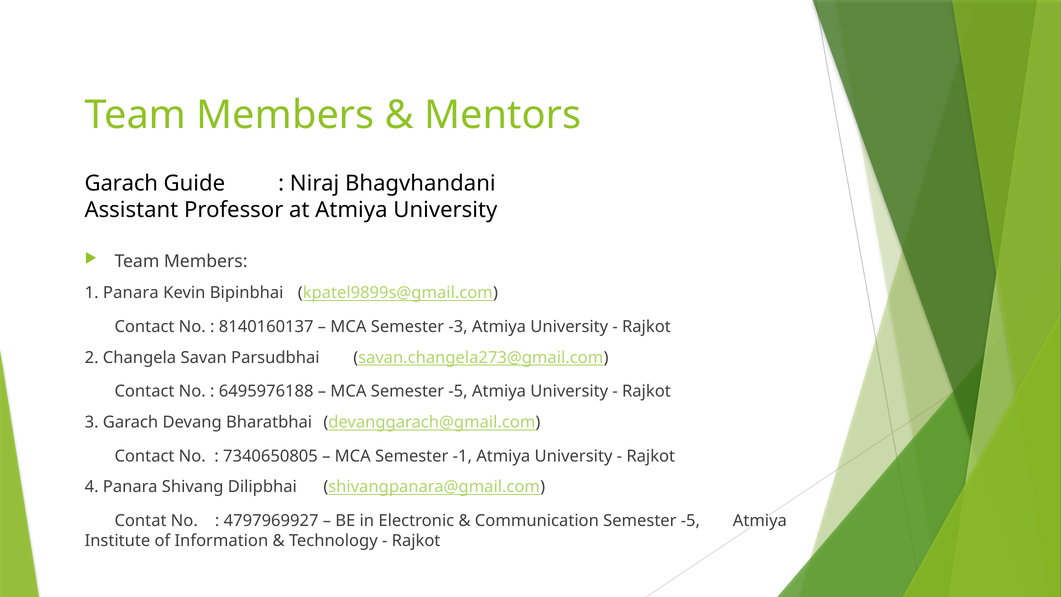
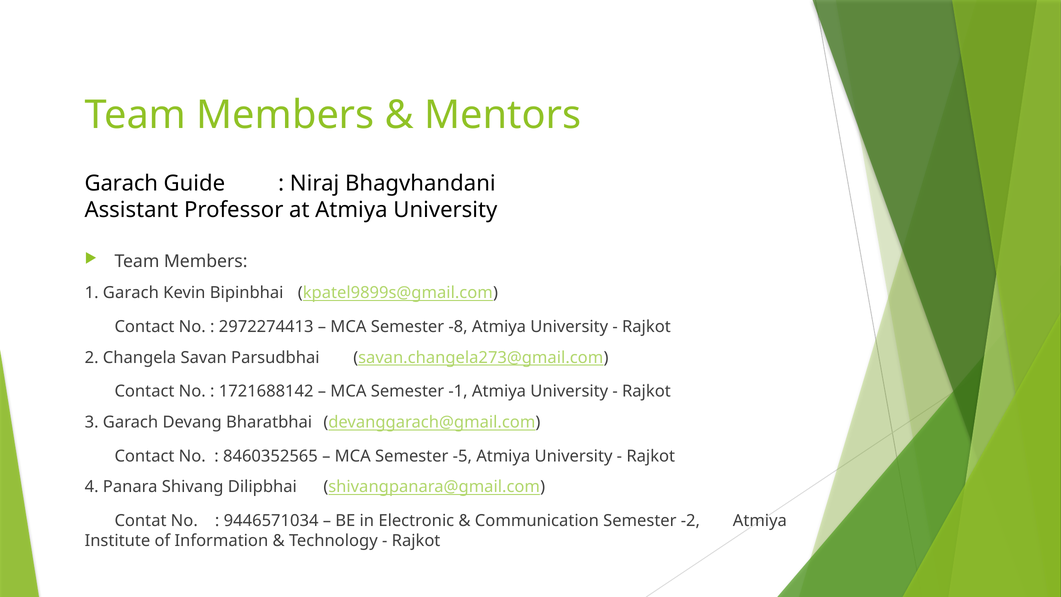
1 Panara: Panara -> Garach
8140160137: 8140160137 -> 2972274413
-3: -3 -> -8
6495976188: 6495976188 -> 1721688142
MCA Semester -5: -5 -> -1
7340650805: 7340650805 -> 8460352565
-1: -1 -> -5
4797969927: 4797969927 -> 9446571034
Communication Semester -5: -5 -> -2
